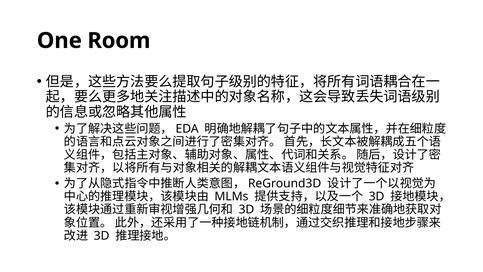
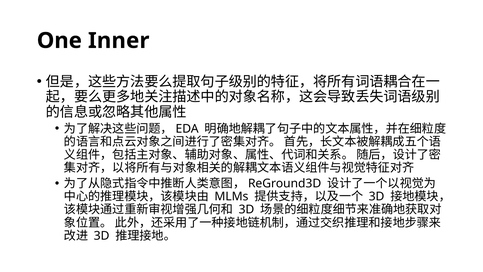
Room: Room -> Inner
